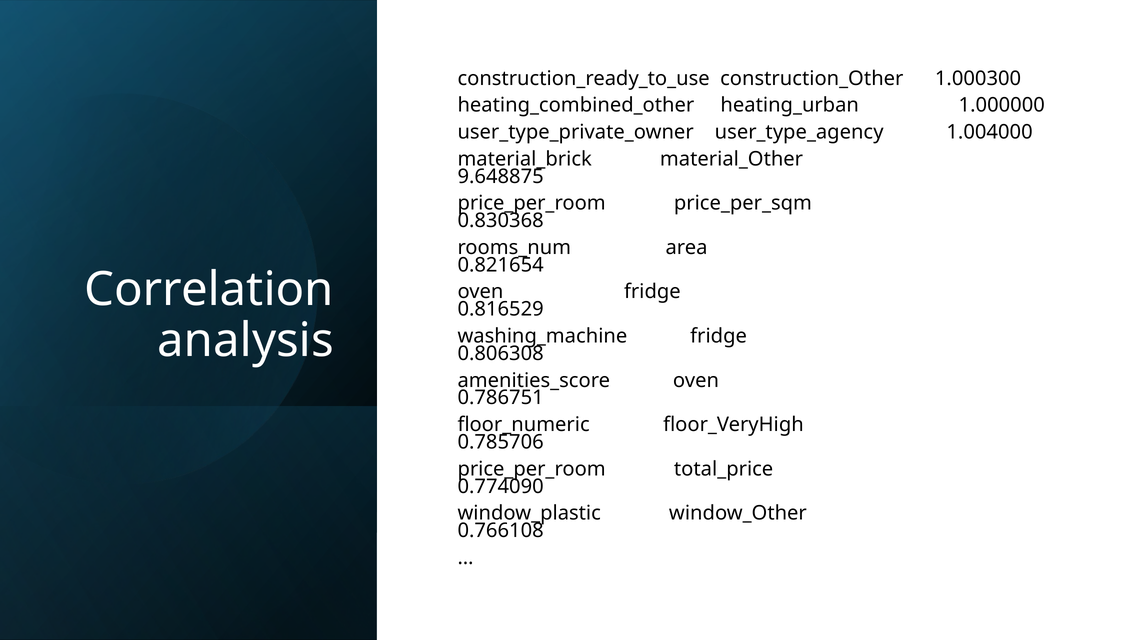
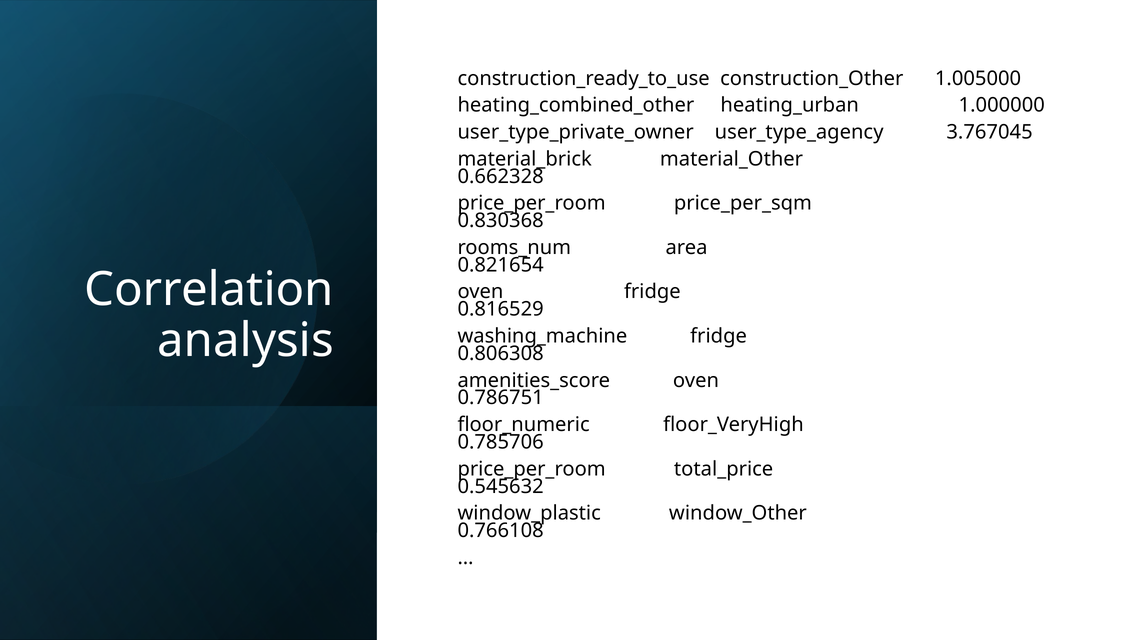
1.000300: 1.000300 -> 1.005000
1.004000: 1.004000 -> 3.767045
9.648875: 9.648875 -> 0.662328
0.774090: 0.774090 -> 0.545632
